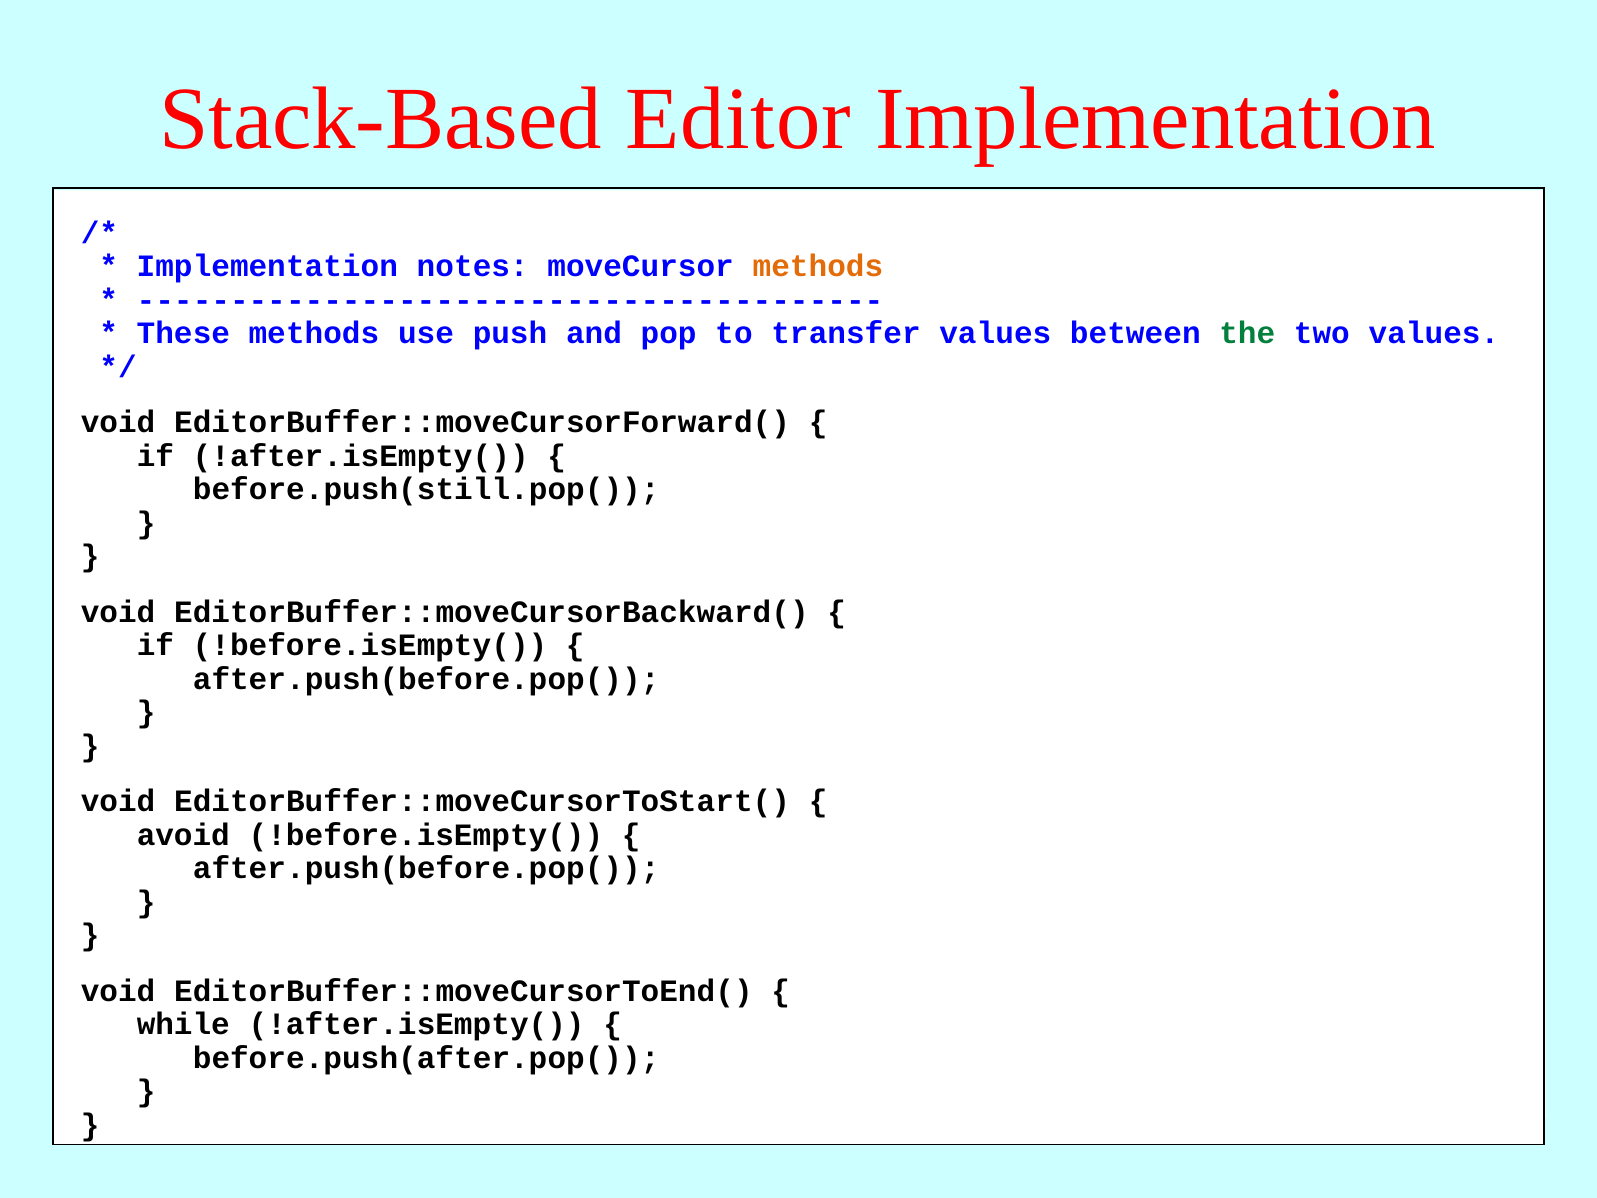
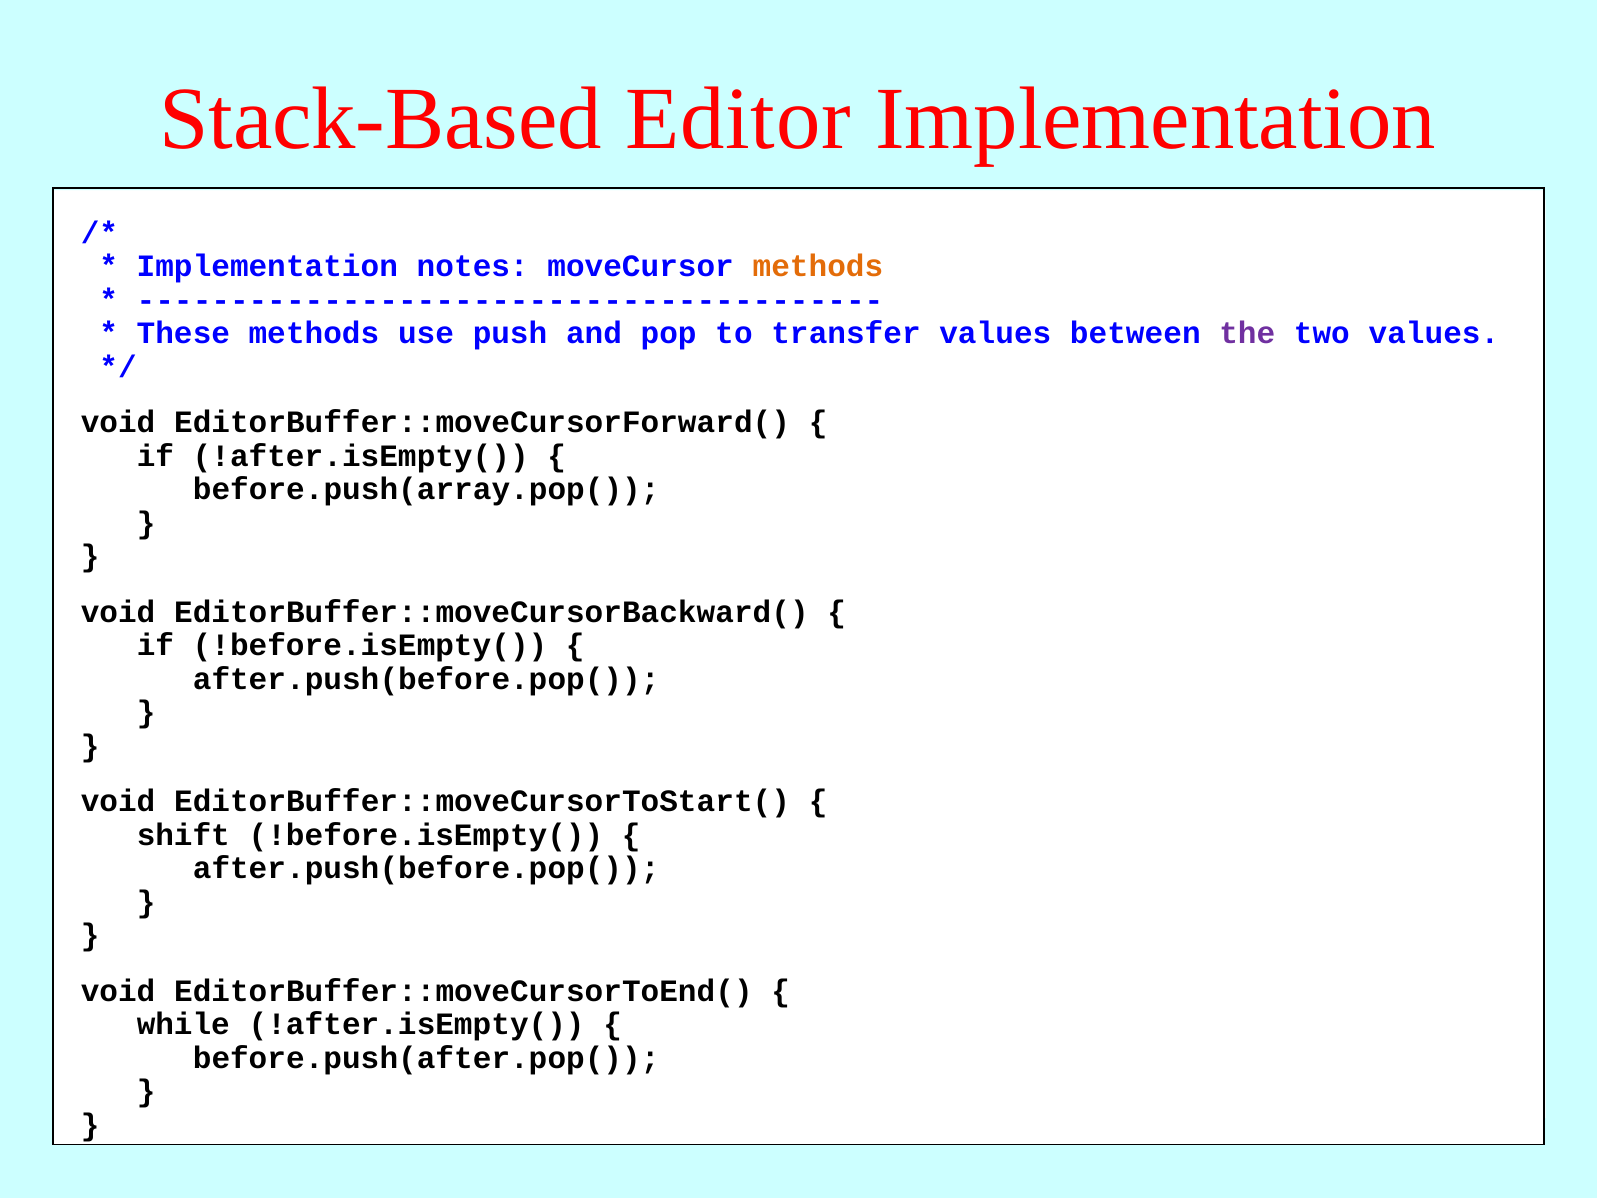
the at (1247, 334) colour: green -> purple
before.push(still.pop(: before.push(still.pop( -> before.push(array.pop(
avoid: avoid -> shift
